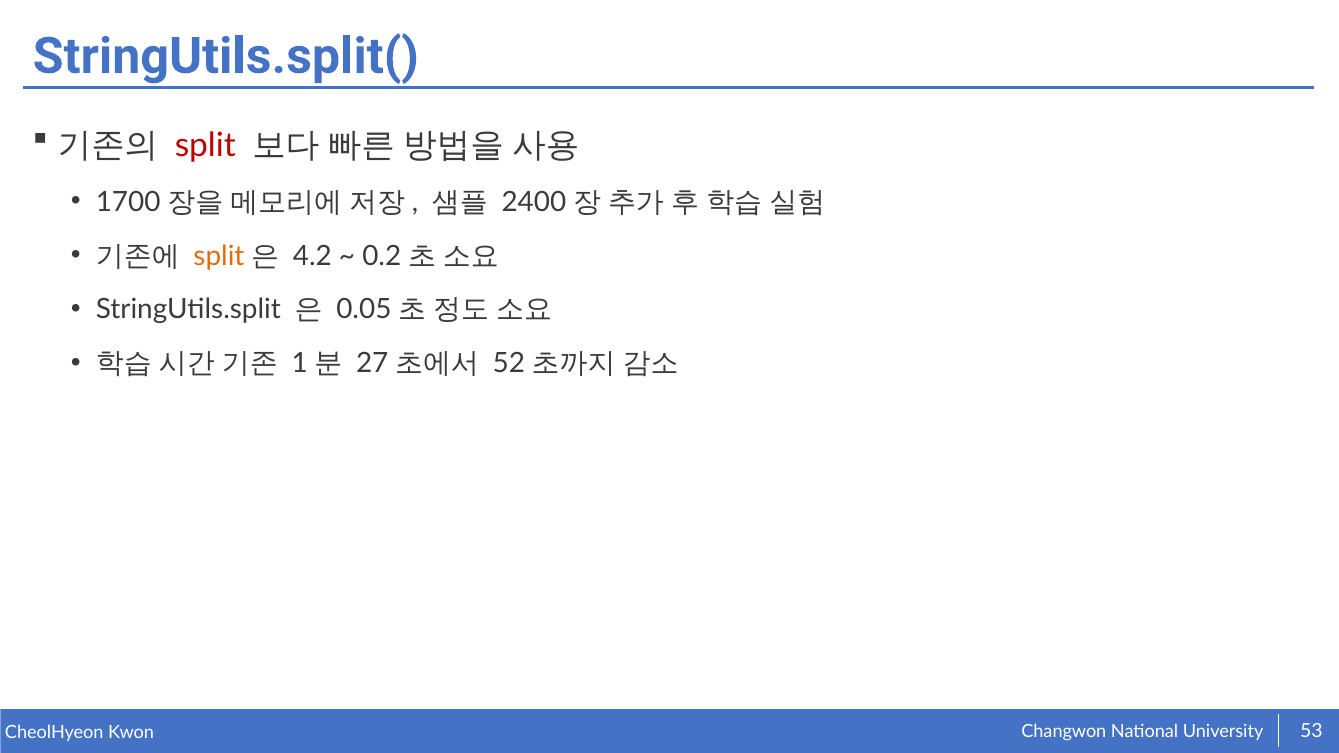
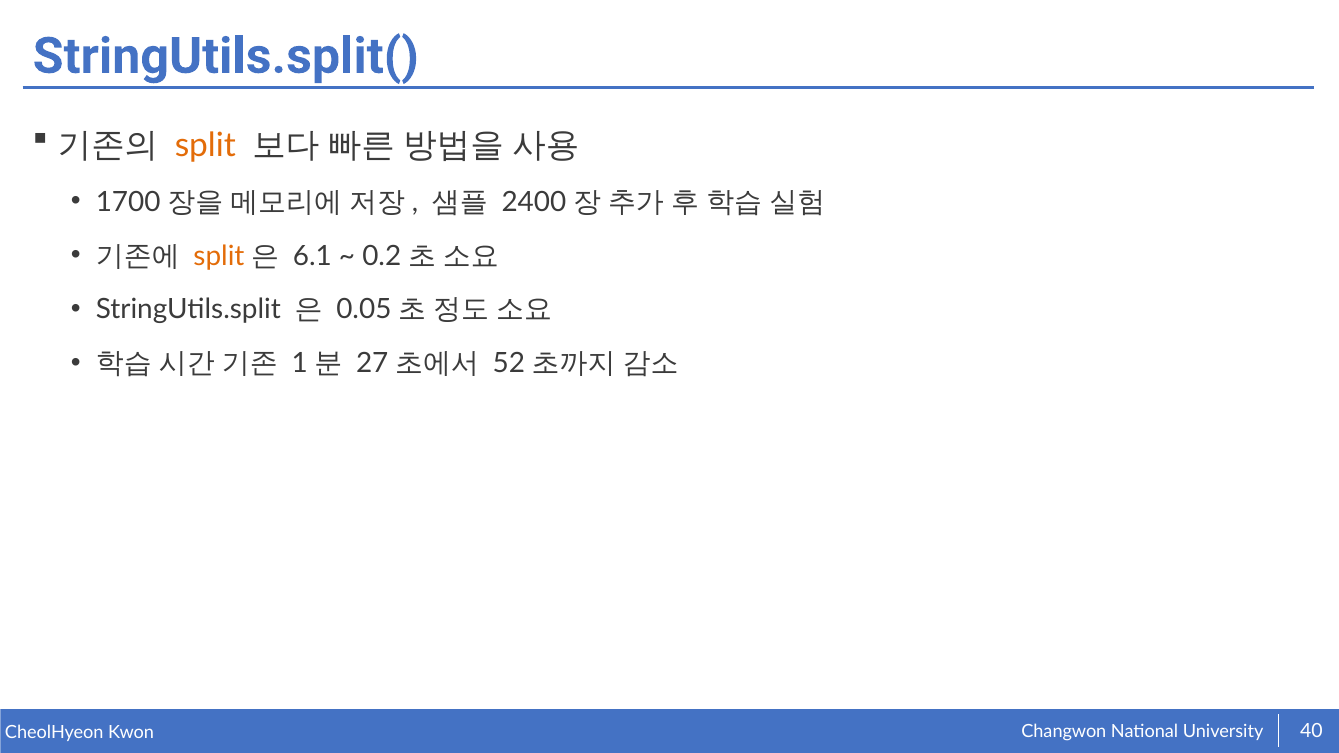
split at (205, 145) colour: red -> orange
4.2: 4.2 -> 6.1
53: 53 -> 40
